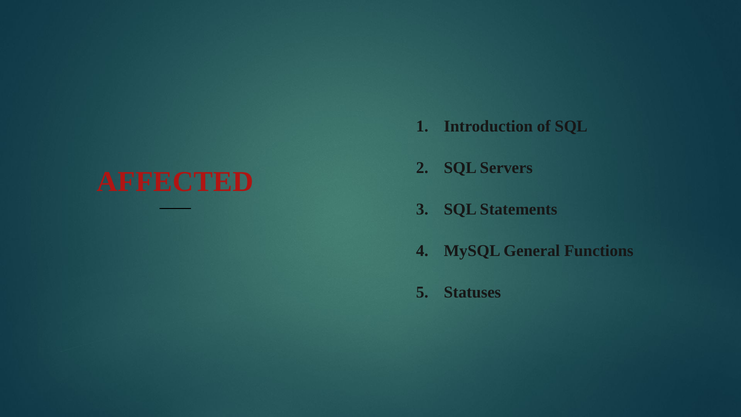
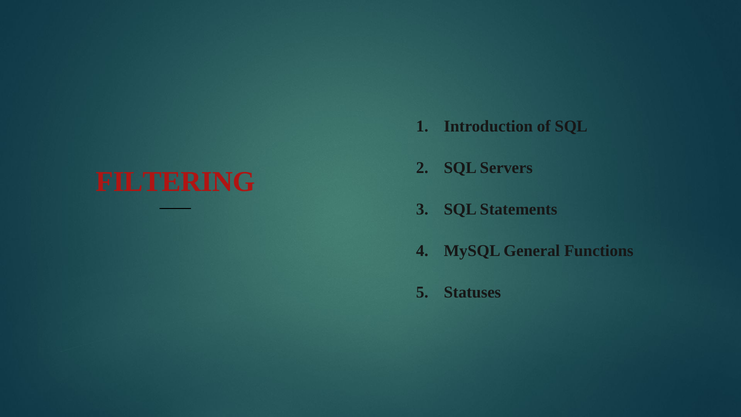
AFFECTED: AFFECTED -> FILTERING
